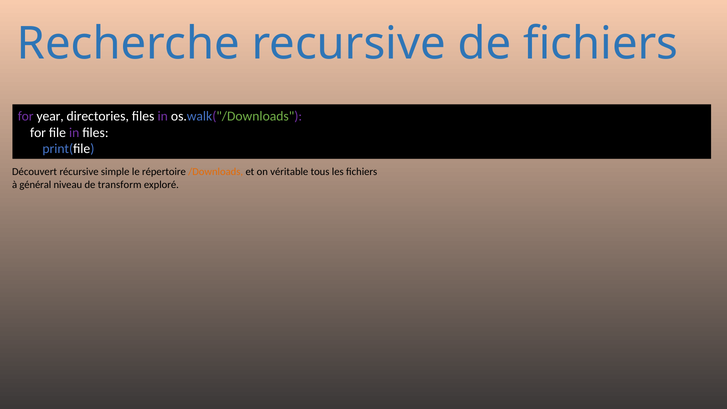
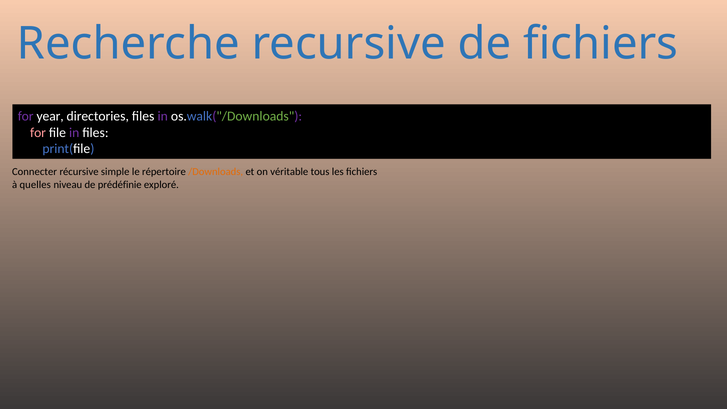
for at (38, 133) colour: white -> pink
Découvert: Découvert -> Connecter
général: général -> quelles
transform: transform -> prédéfinie
